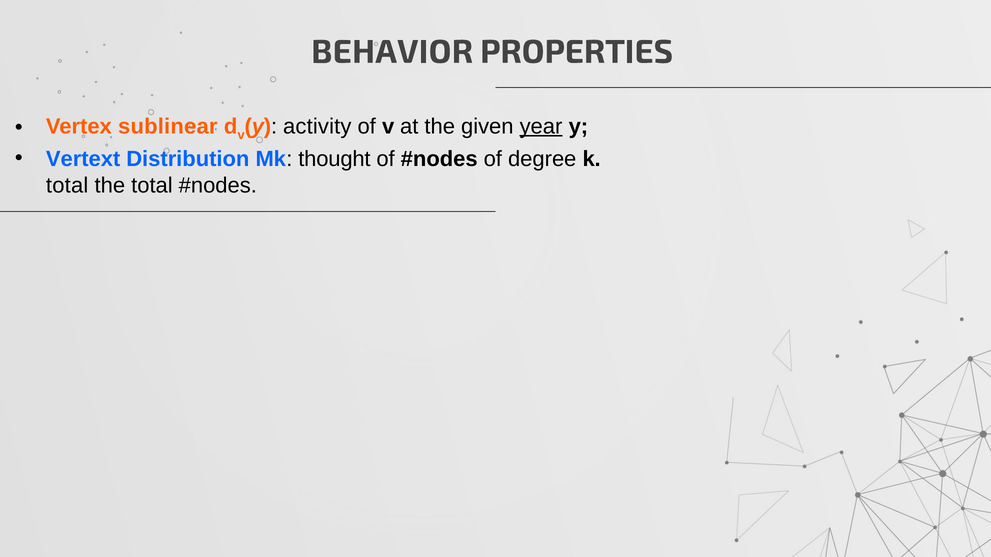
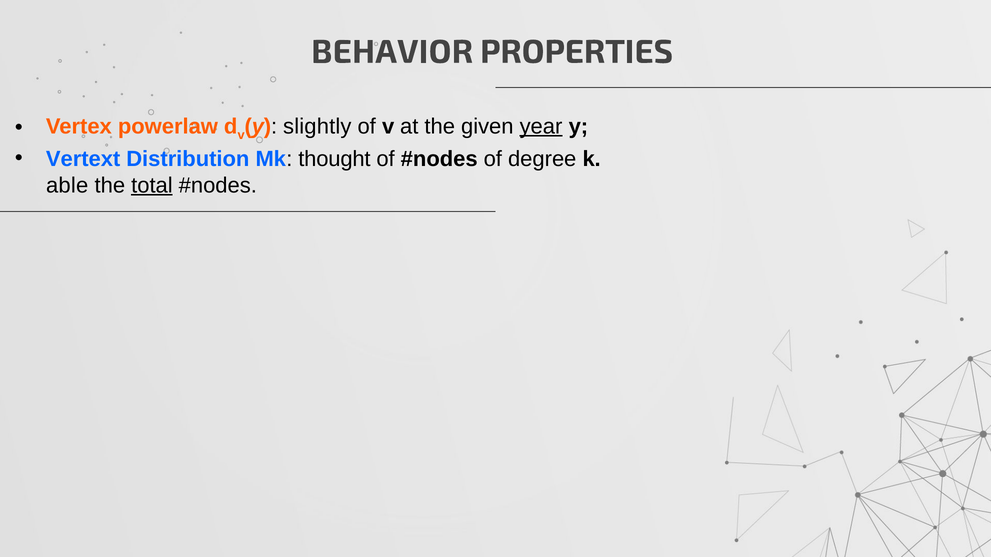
sublinear: sublinear -> powerlaw
activity: activity -> slightly
total at (67, 186): total -> able
total at (152, 186) underline: none -> present
